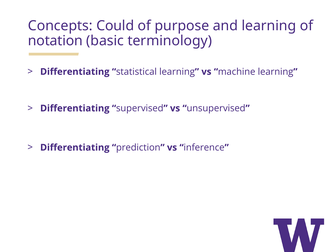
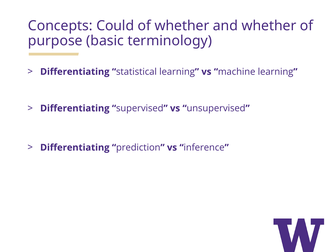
of purpose: purpose -> whether
and learning: learning -> whether
notation: notation -> purpose
